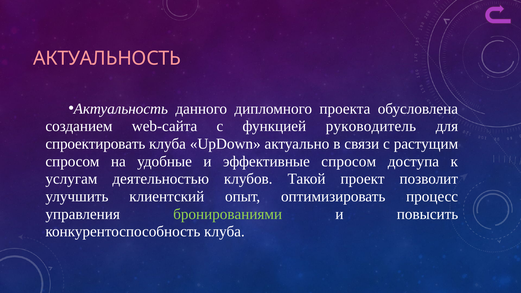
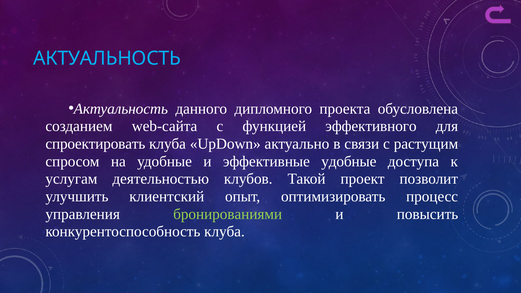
АКТУАЛЬНОСТЬ at (107, 59) colour: pink -> light blue
руководитель: руководитель -> эффективного
эффективные спросом: спросом -> удобные
